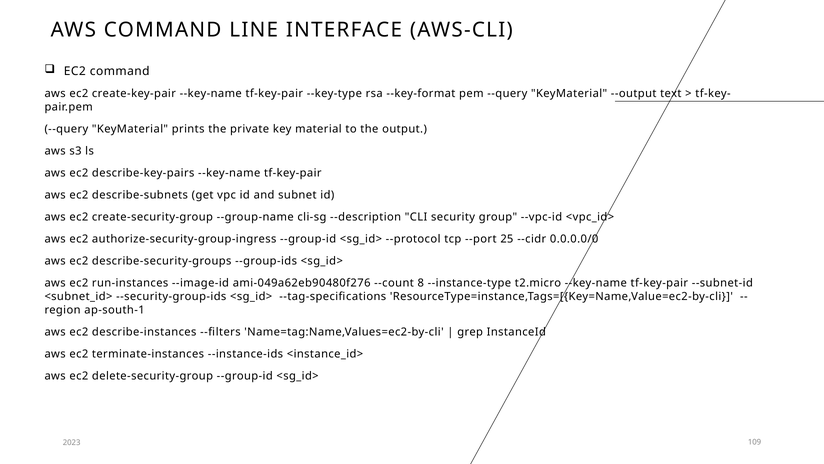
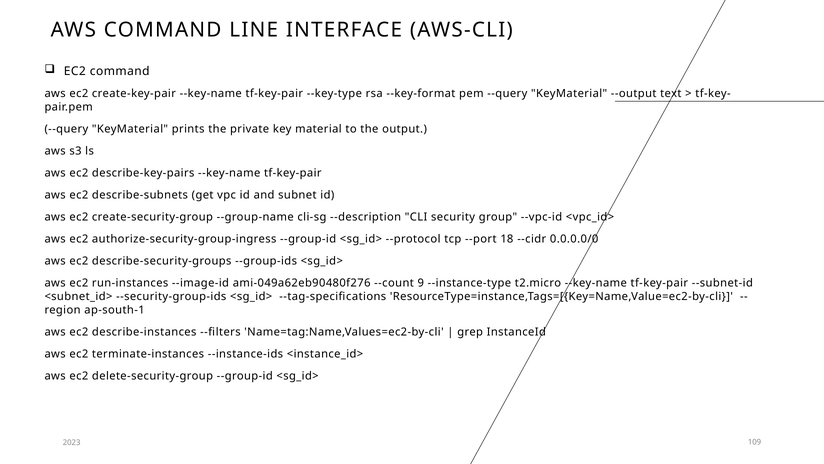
25: 25 -> 18
8: 8 -> 9
